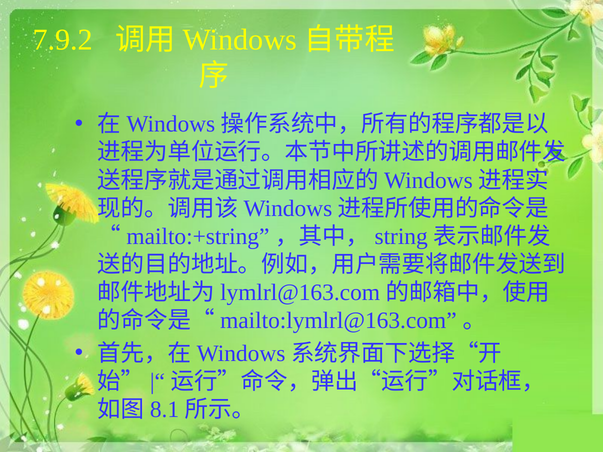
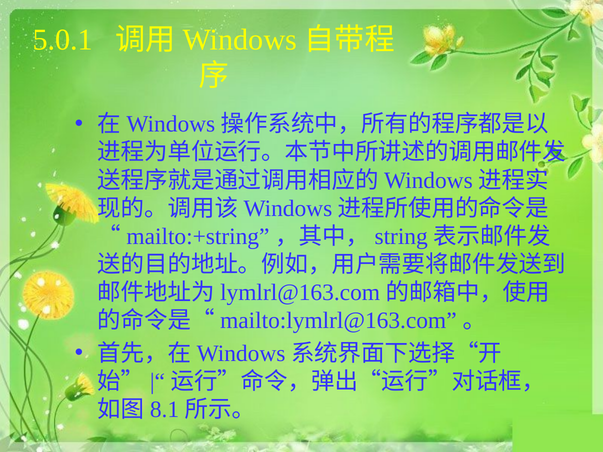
7.9.2: 7.9.2 -> 5.0.1
